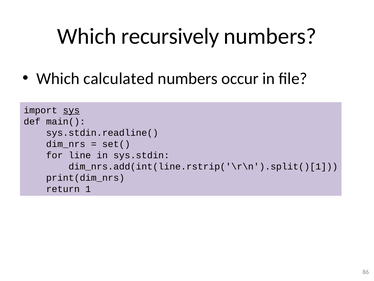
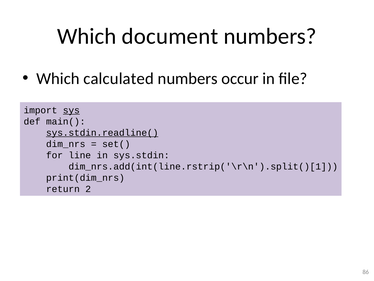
recursively: recursively -> document
sys.stdin.readline( underline: none -> present
1: 1 -> 2
